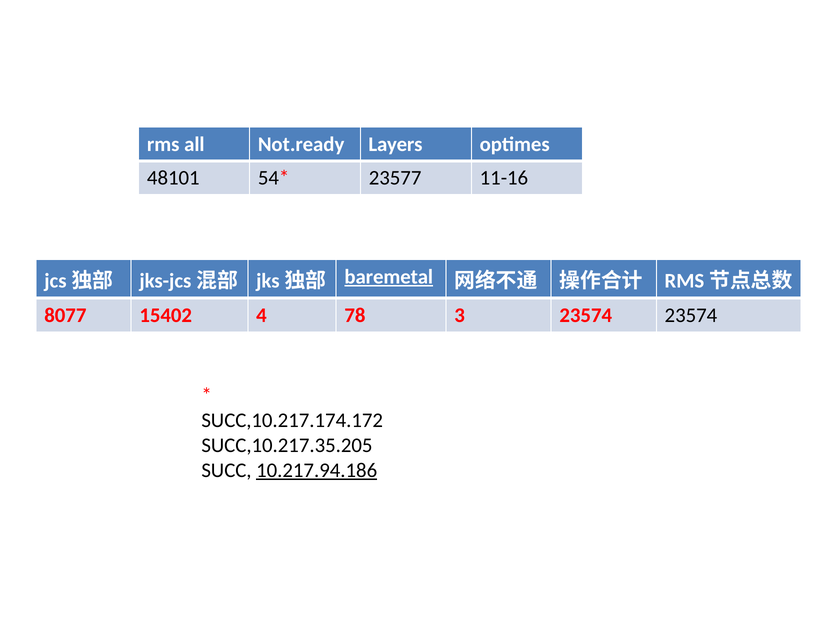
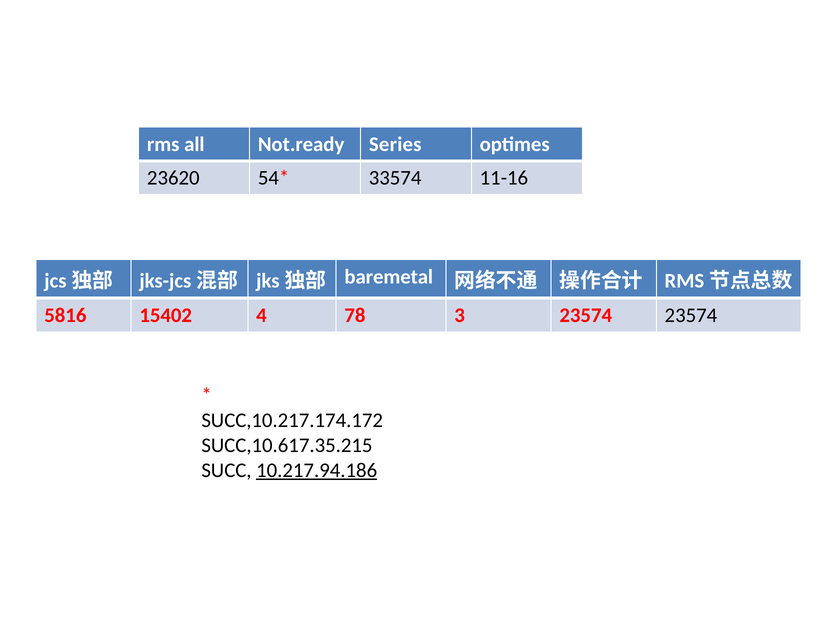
Layers: Layers -> Series
48101: 48101 -> 23620
23577: 23577 -> 33574
baremetal underline: present -> none
8077: 8077 -> 5816
SUCC,10.217.35.205: SUCC,10.217.35.205 -> SUCC,10.617.35.215
